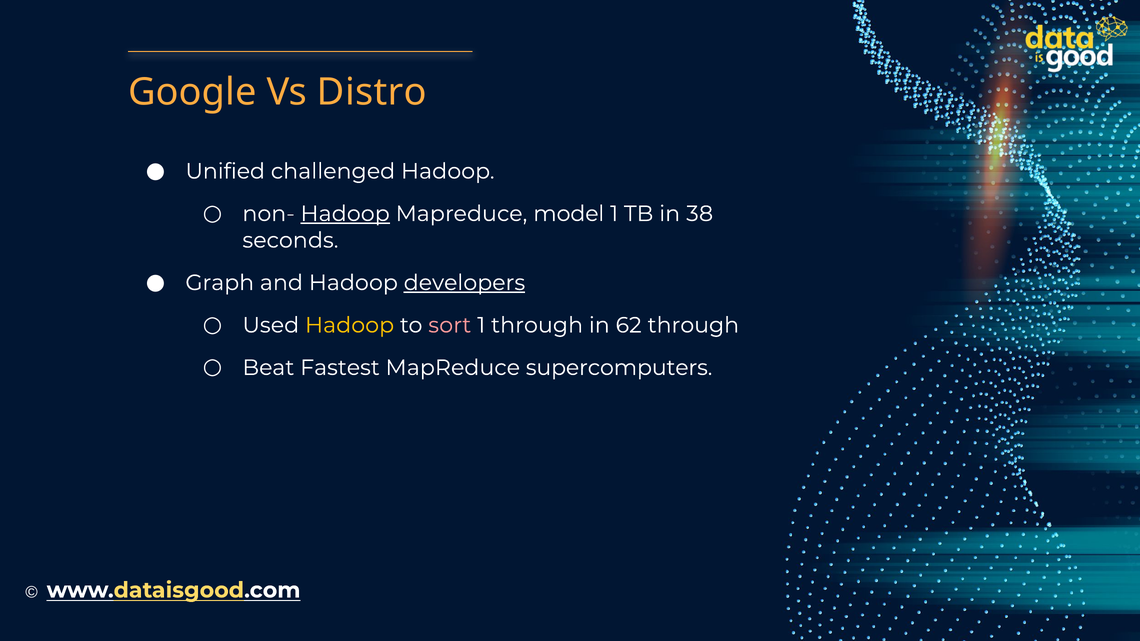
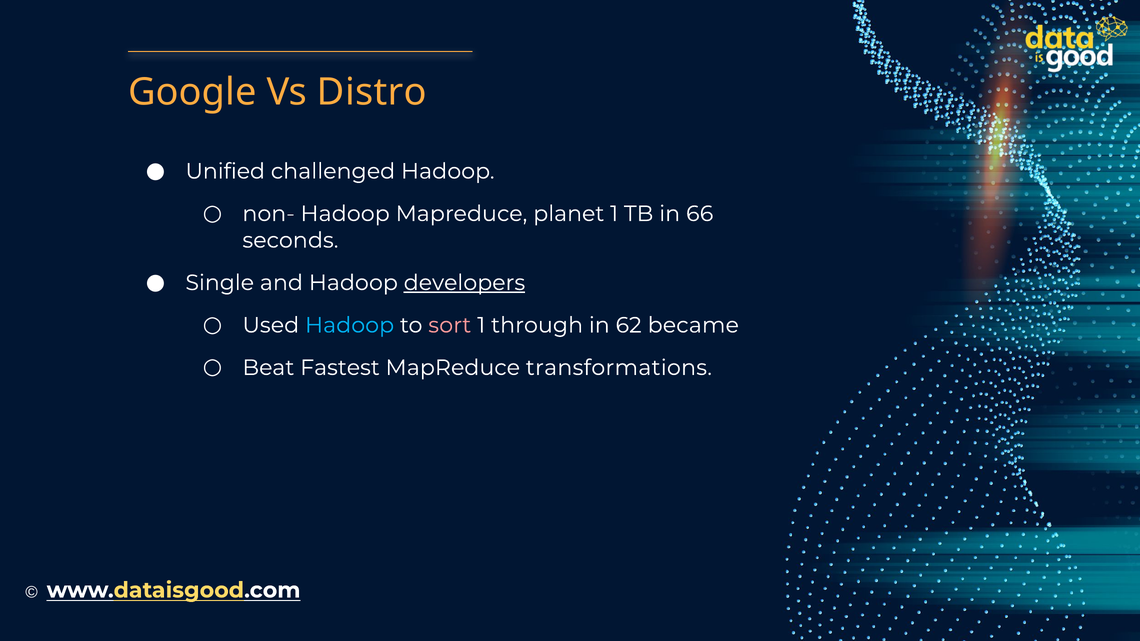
Hadoop at (345, 214) underline: present -> none
model: model -> planet
38: 38 -> 66
Graph: Graph -> Single
Hadoop at (350, 325) colour: yellow -> light blue
62 through: through -> became
supercomputers: supercomputers -> transformations
